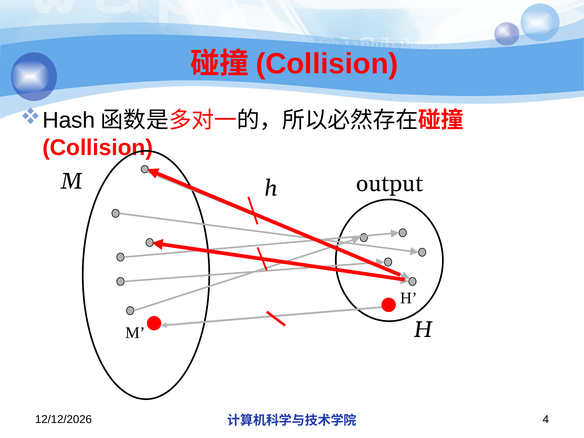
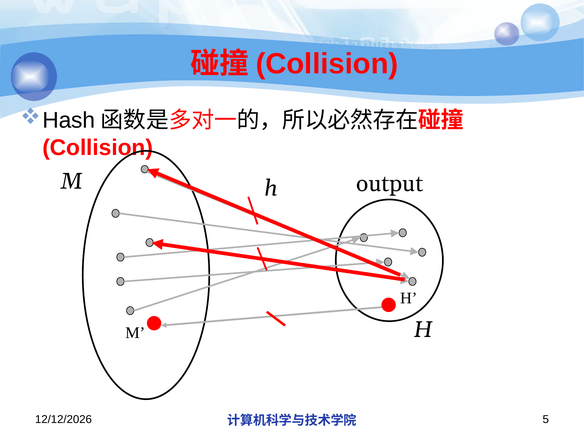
4: 4 -> 5
